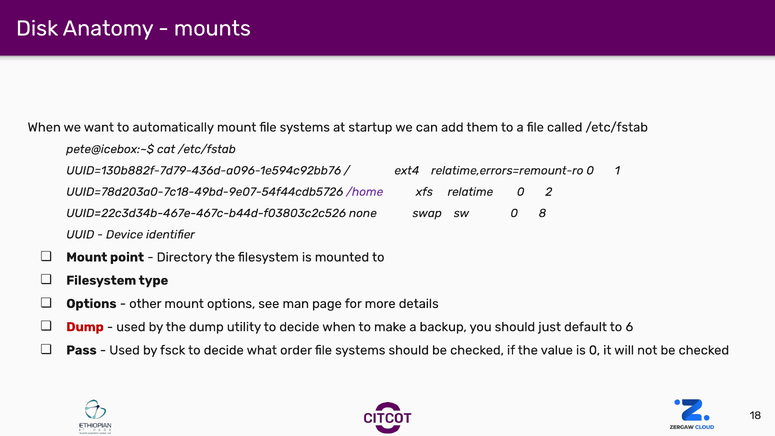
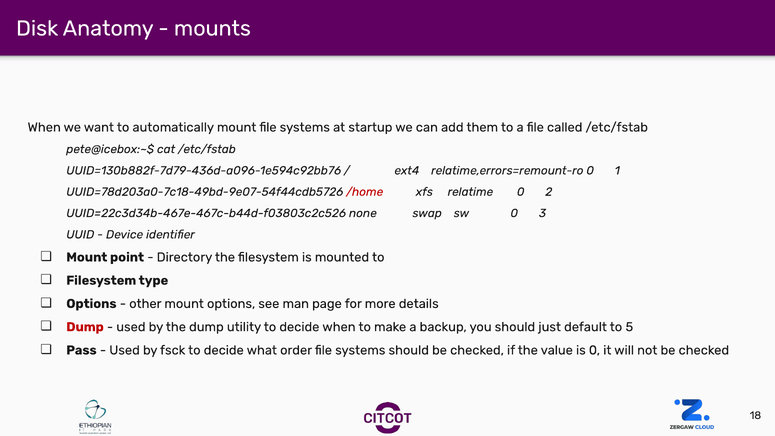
/home colour: purple -> red
8: 8 -> 3
6: 6 -> 5
